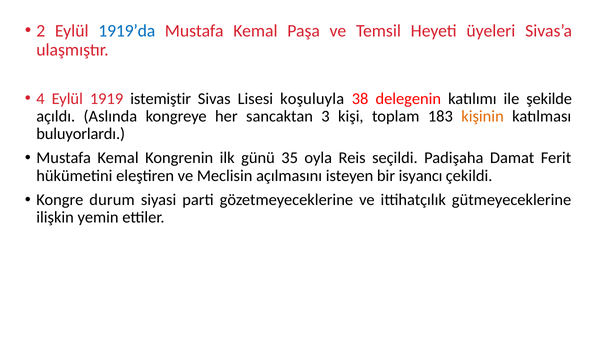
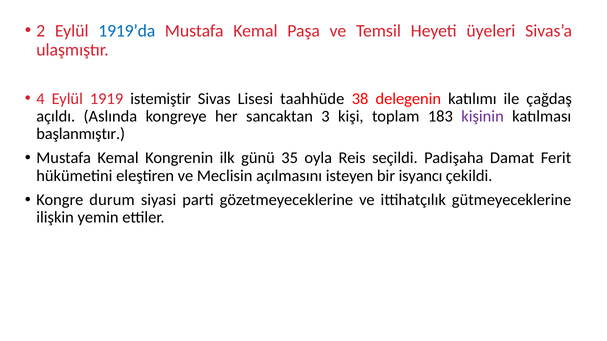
koşuluyla: koşuluyla -> taahhüde
şekilde: şekilde -> çağdaş
kişinin colour: orange -> purple
buluyorlardı: buluyorlardı -> başlanmıştır
